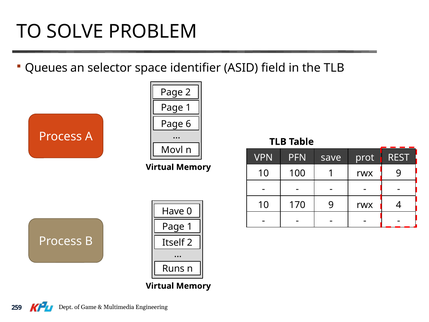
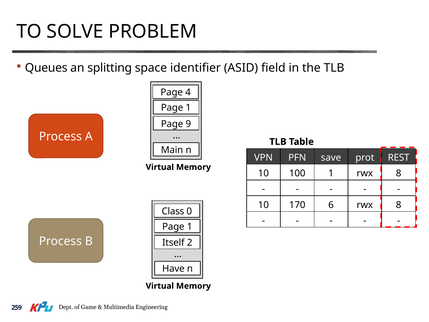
selector: selector -> splitting
Page 2: 2 -> 4
6: 6 -> 9
Movl: Movl -> Main
1 rwx 9: 9 -> 8
170 9: 9 -> 6
4 at (399, 205): 4 -> 8
Have: Have -> Class
Runs: Runs -> Have
